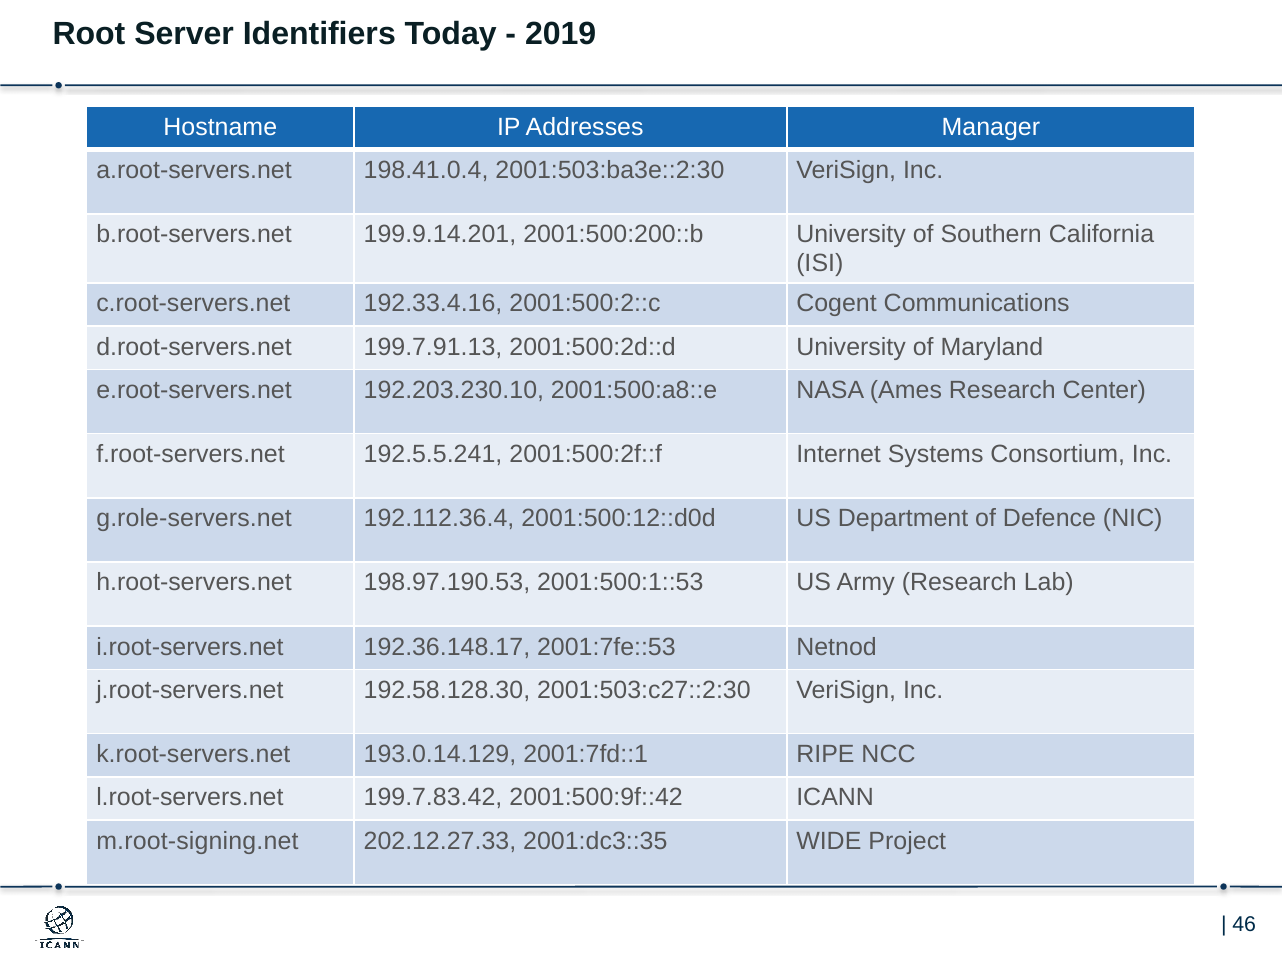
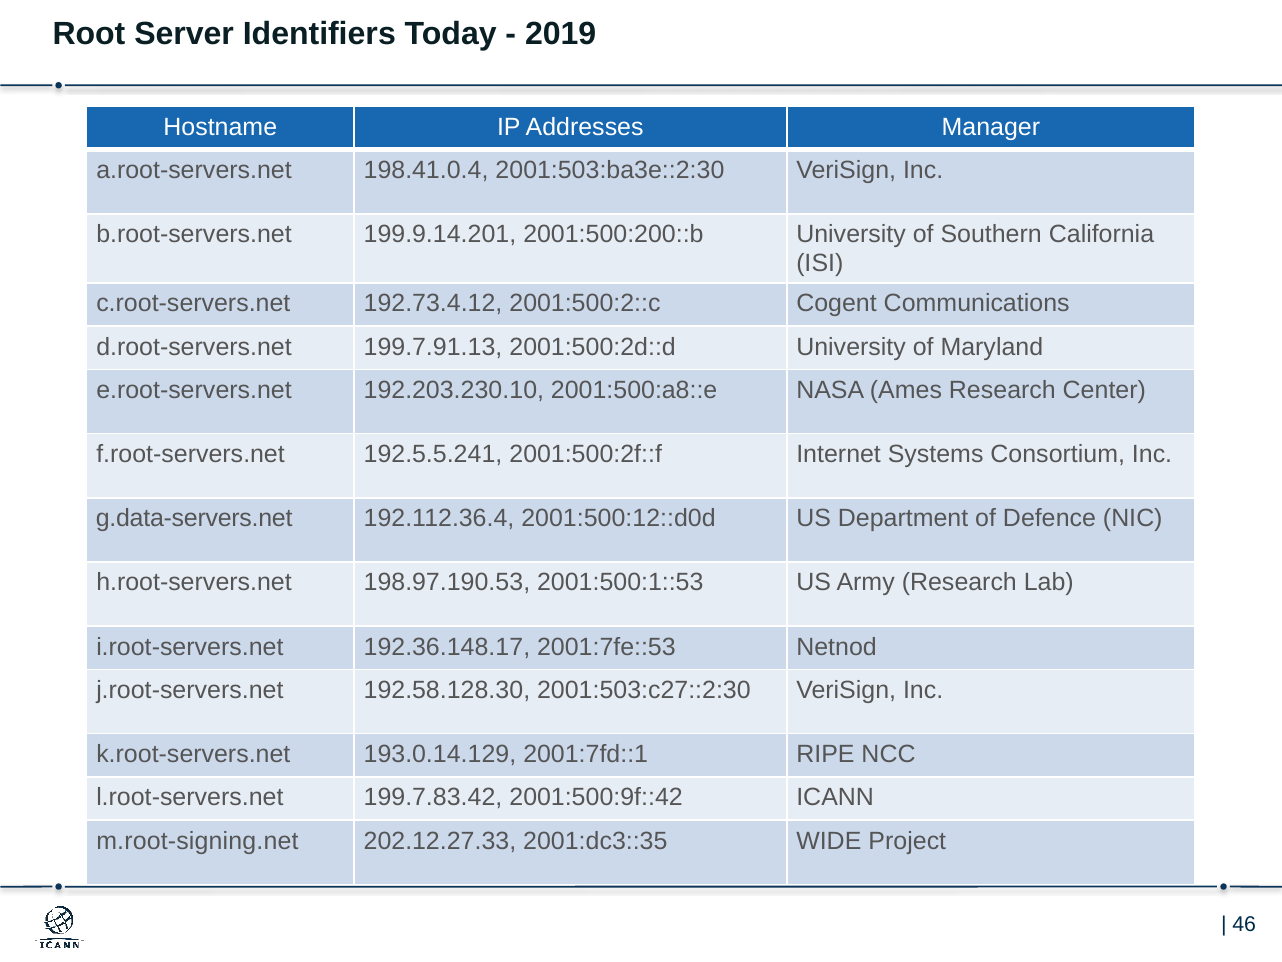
192.33.4.16: 192.33.4.16 -> 192.73.4.12
g.role-servers.net: g.role-servers.net -> g.data-servers.net
